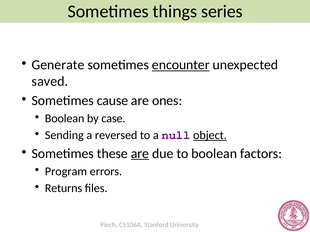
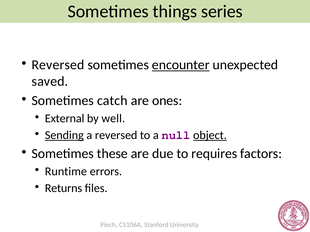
Generate at (58, 65): Generate -> Reversed
cause: cause -> catch
Boolean at (65, 119): Boolean -> External
case: case -> well
Sending underline: none -> present
are at (140, 154) underline: present -> none
to boolean: boolean -> requires
Program: Program -> Runtime
